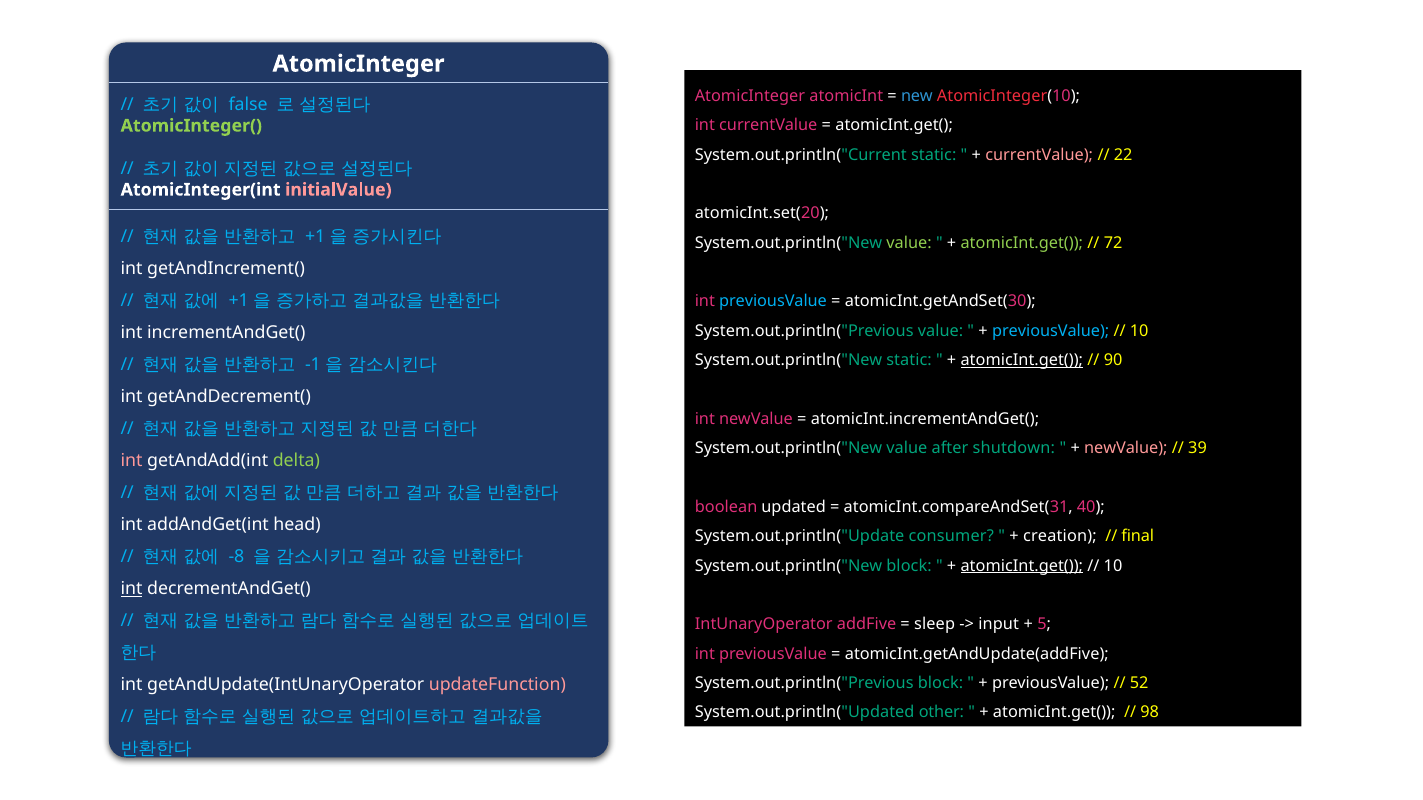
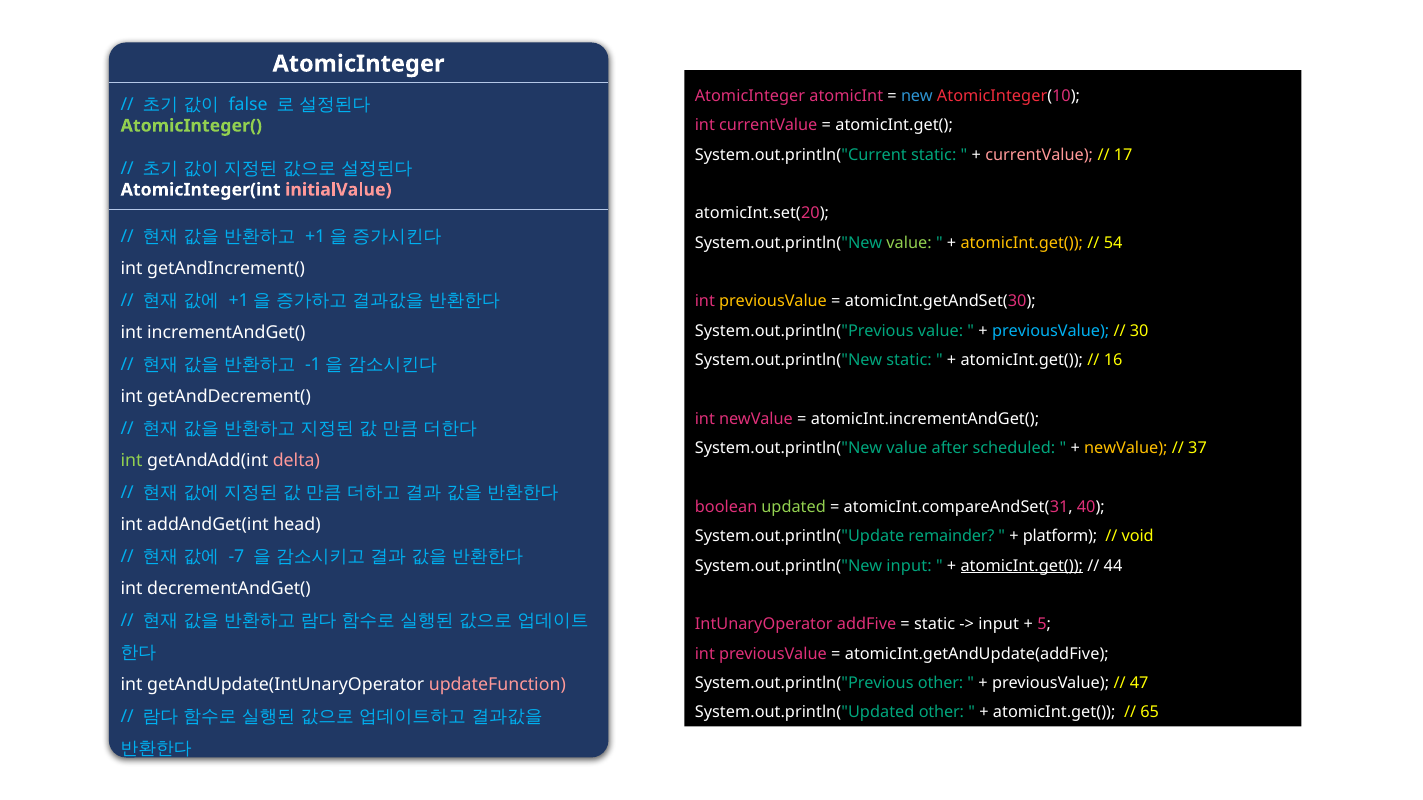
22: 22 -> 17
atomicInt.get( at (1022, 243) colour: light green -> yellow
72: 72 -> 54
previousValue at (773, 302) colour: light blue -> yellow
10 at (1139, 331): 10 -> 30
atomicInt.get( at (1022, 360) underline: present -> none
90: 90 -> 16
shutdown: shutdown -> scheduled
newValue at (1126, 448) colour: pink -> yellow
39: 39 -> 37
int at (132, 461) colour: pink -> light green
delta colour: light green -> pink
updated colour: white -> light green
consumer: consumer -> remainder
creation: creation -> platform
final: final -> void
-8: -8 -> -7
System.out.println("New block: block -> input
10 at (1113, 566): 10 -> 44
int at (132, 589) underline: present -> none
sleep at (935, 625): sleep -> static
System.out.println("Previous block: block -> other
52: 52 -> 47
98: 98 -> 65
